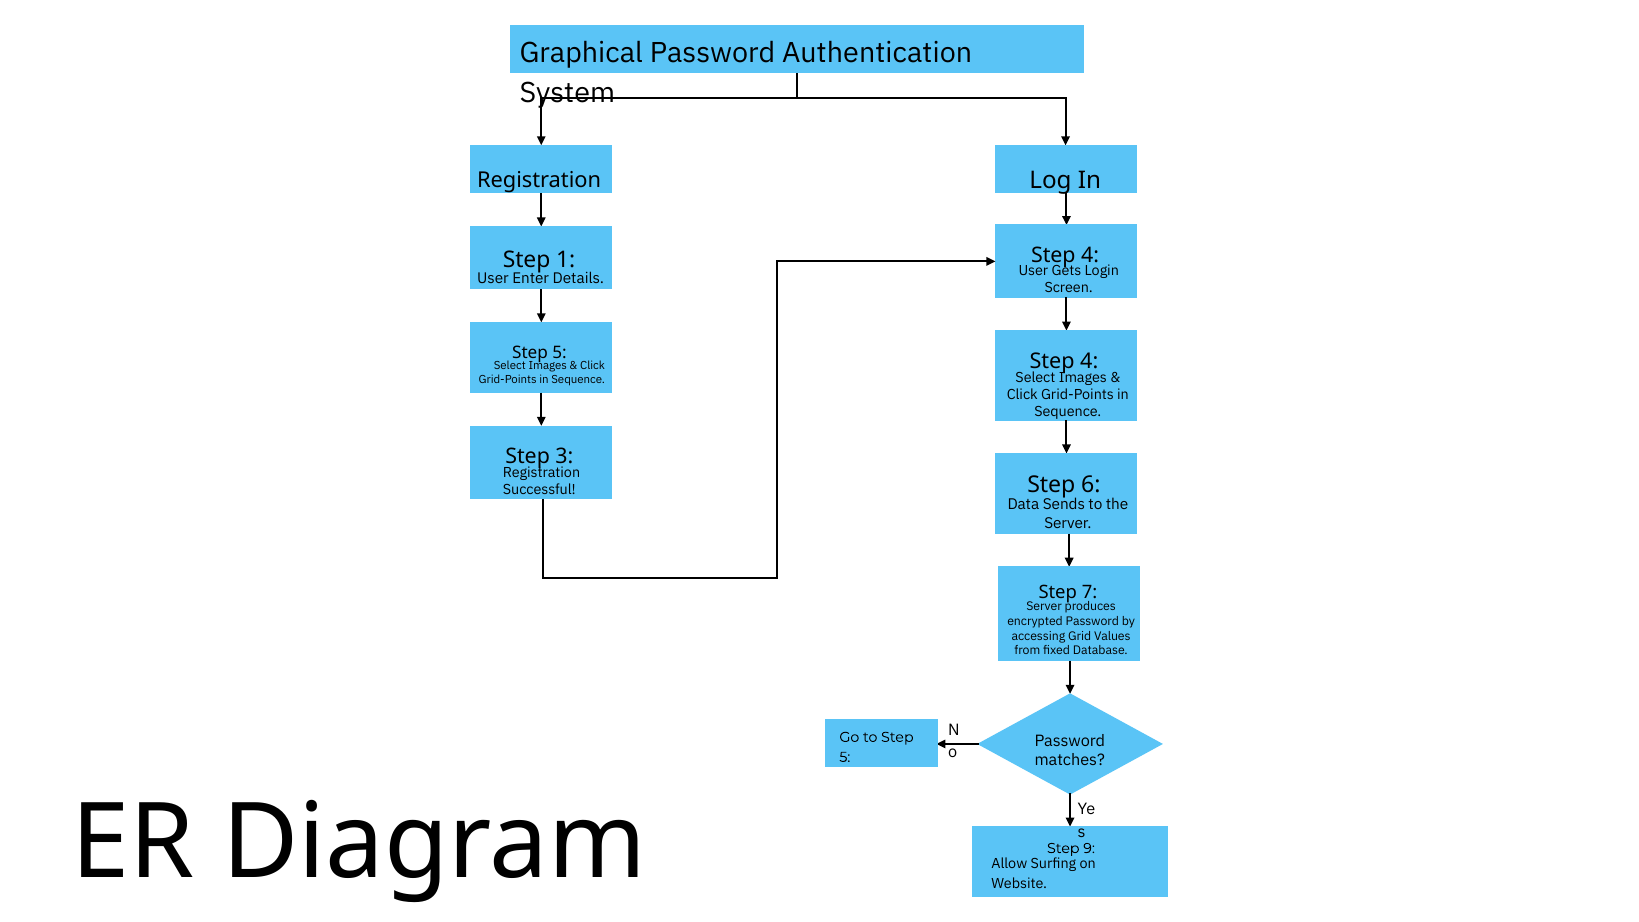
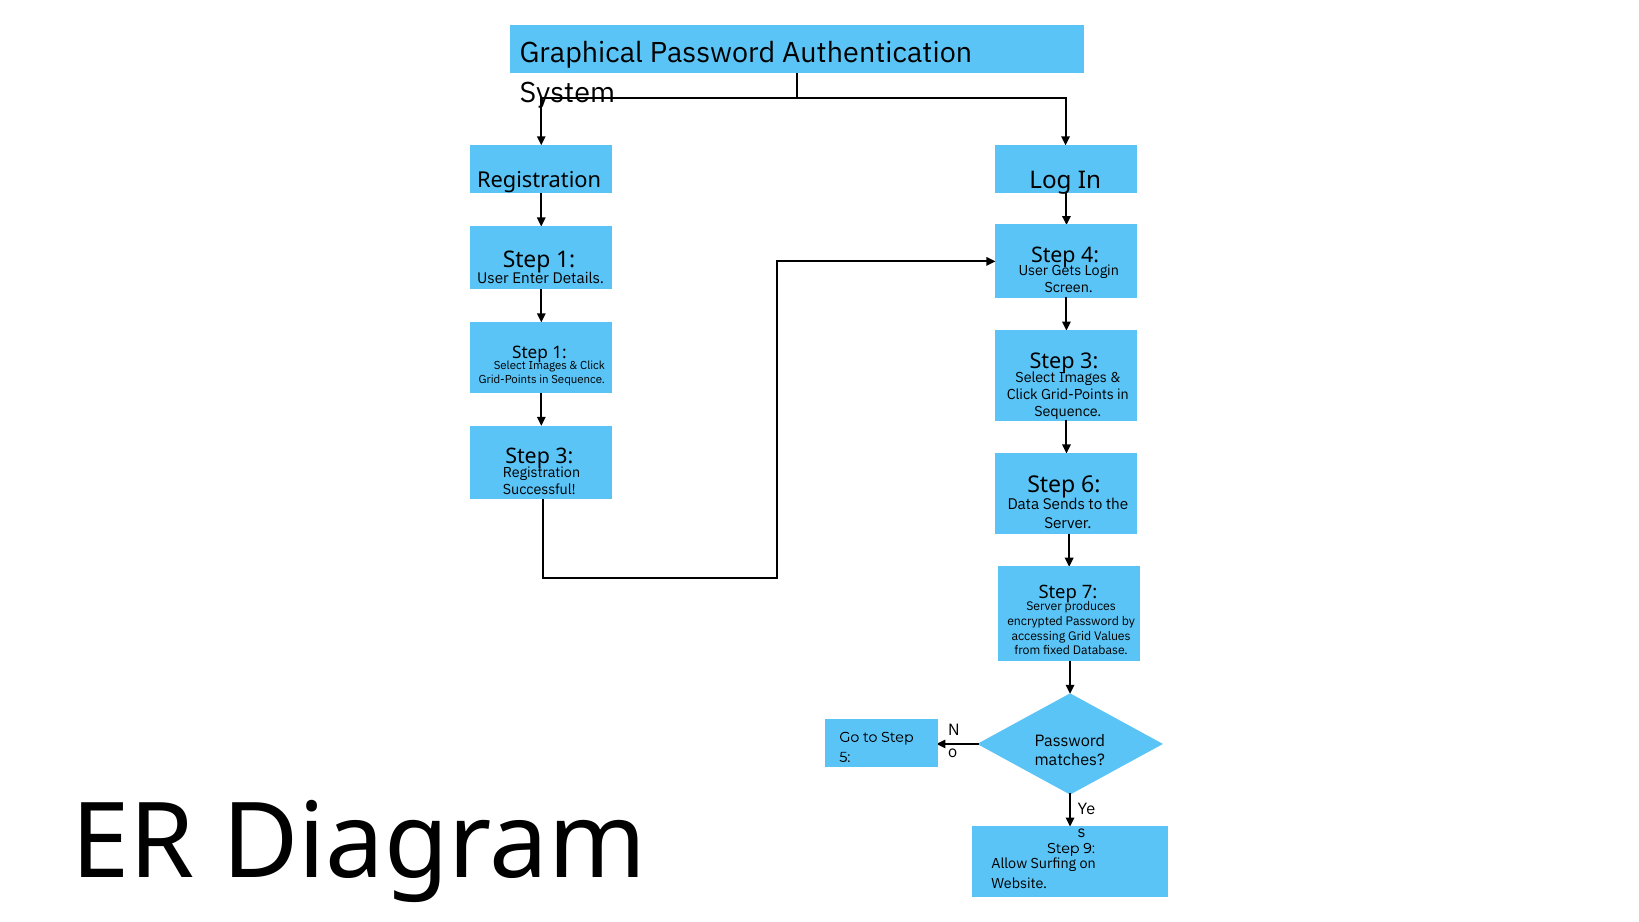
5 at (560, 353): 5 -> 1
4 at (1089, 362): 4 -> 3
